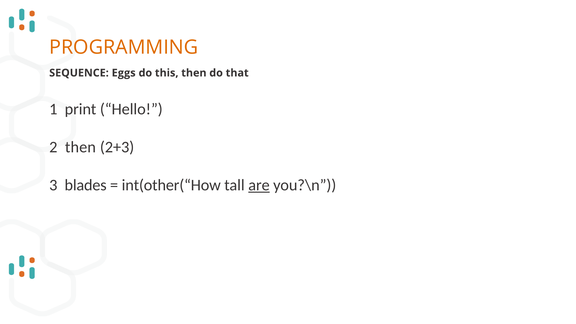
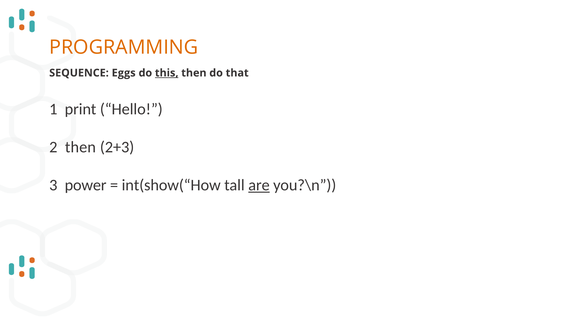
this underline: none -> present
blades: blades -> power
int(other(“How: int(other(“How -> int(show(“How
